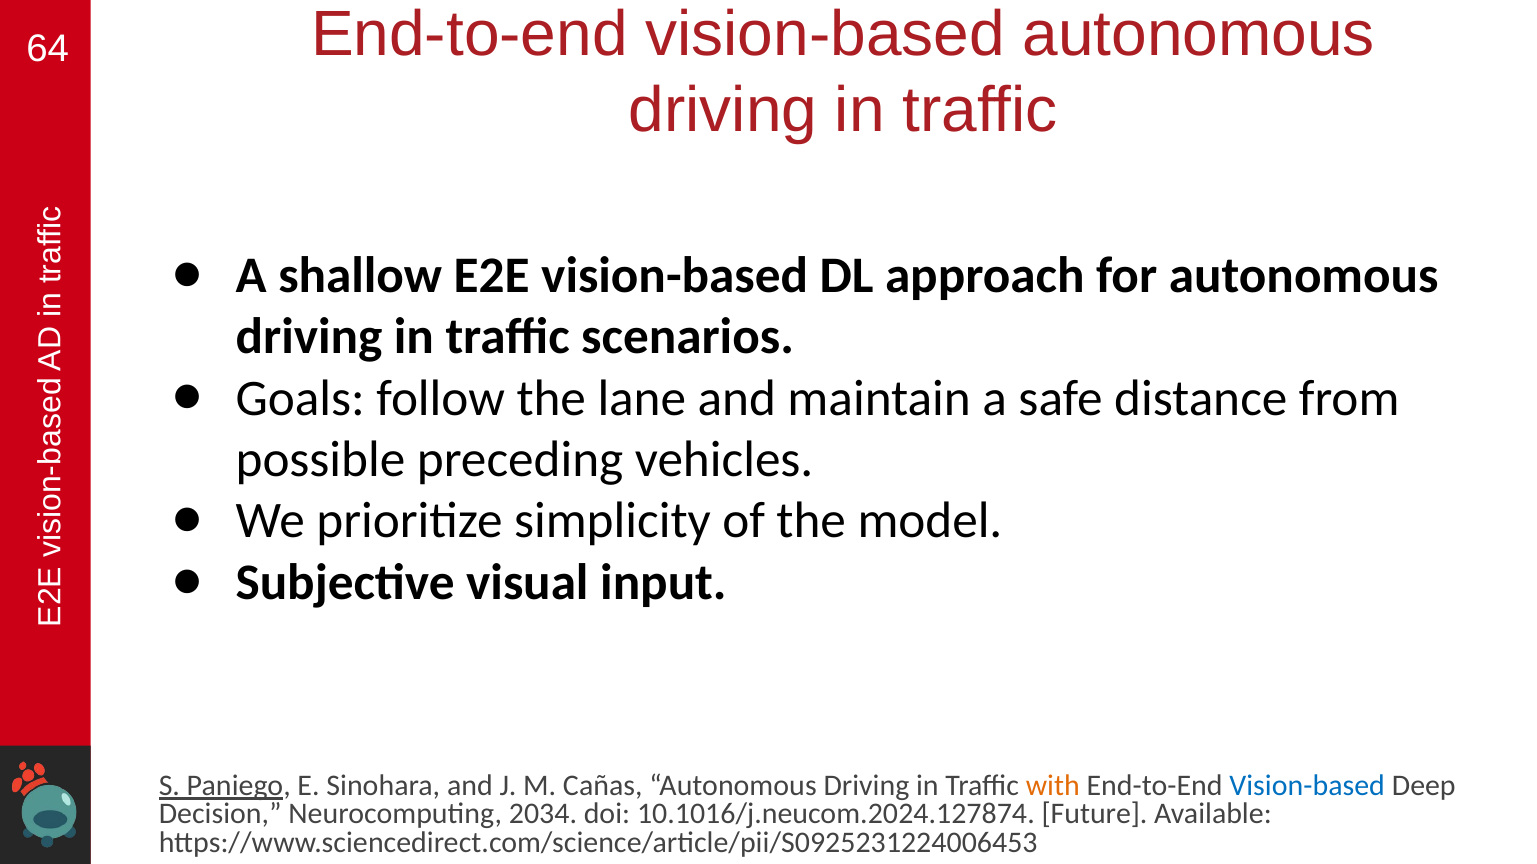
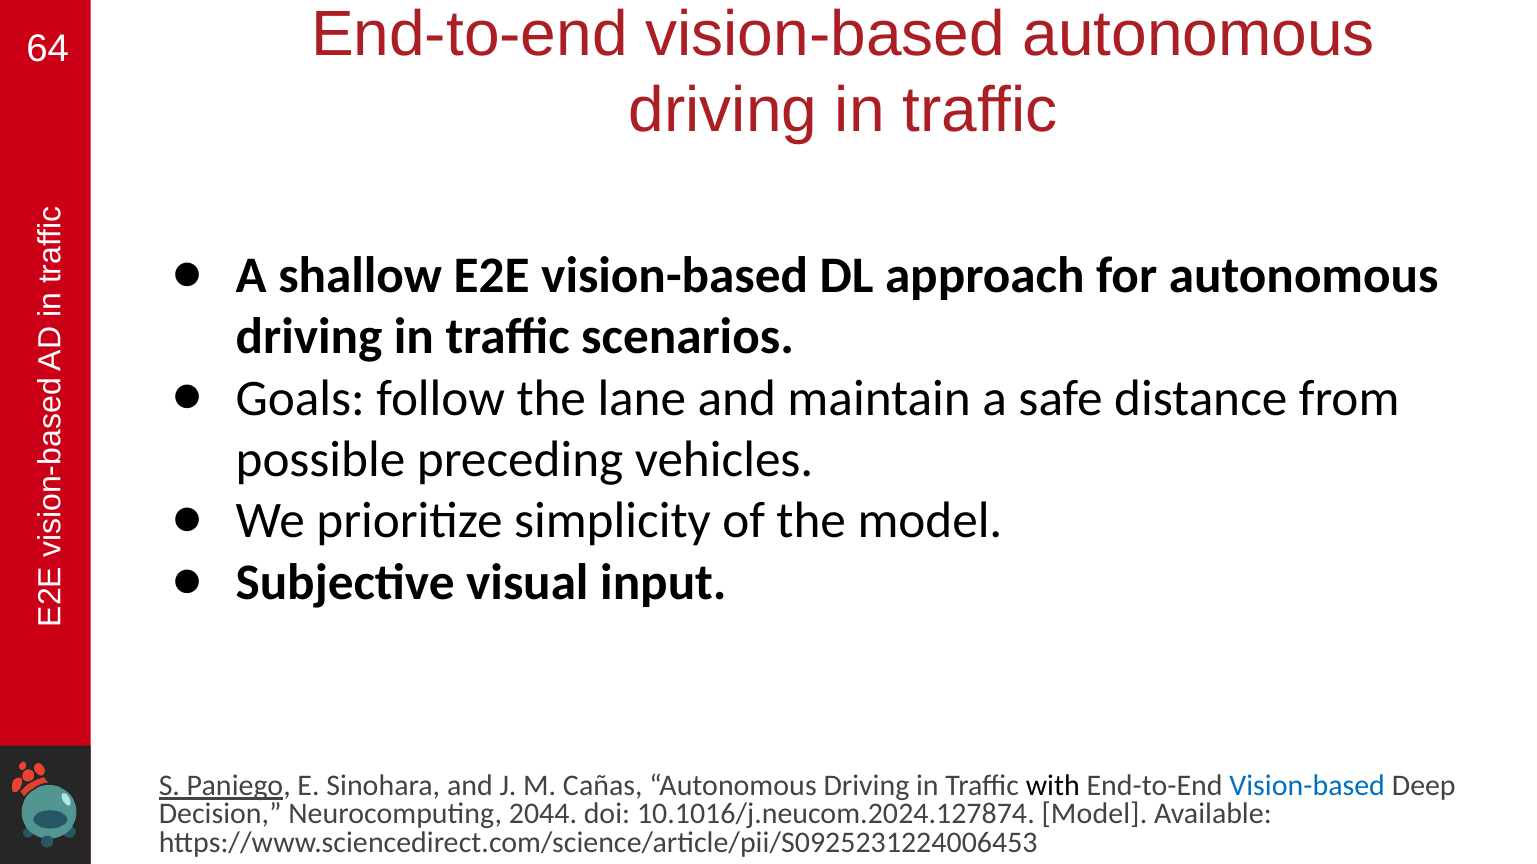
with colour: orange -> black
2034: 2034 -> 2044
10.1016/j.neucom.2024.127874 Future: Future -> Model
